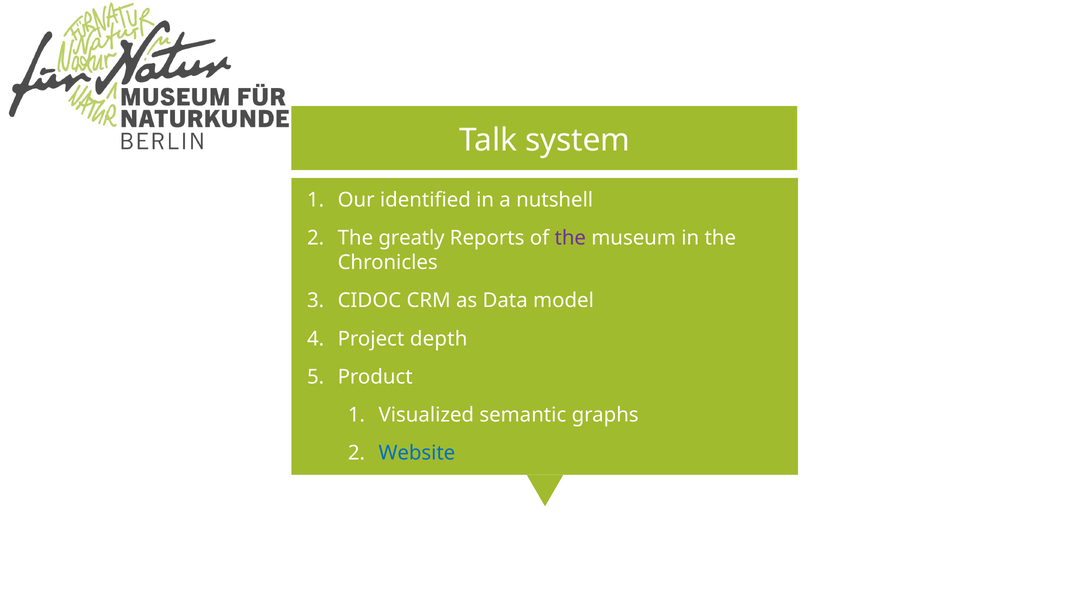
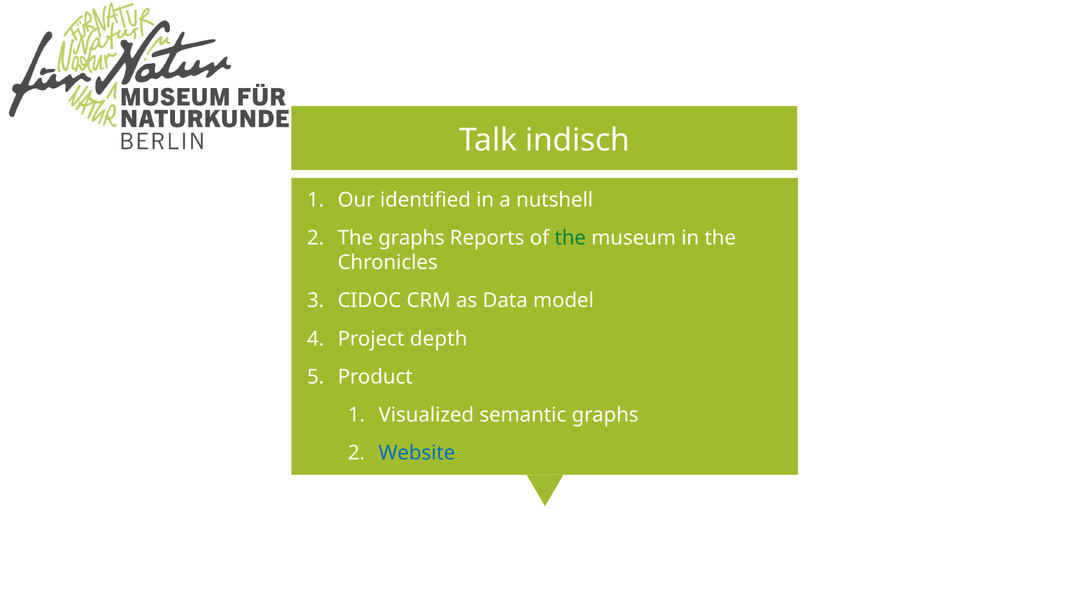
system: system -> indisch
The greatly: greatly -> graphs
the at (570, 238) colour: purple -> green
